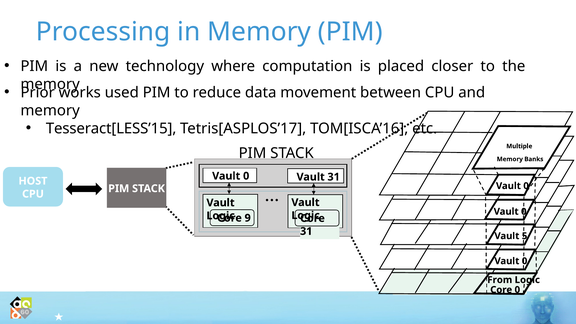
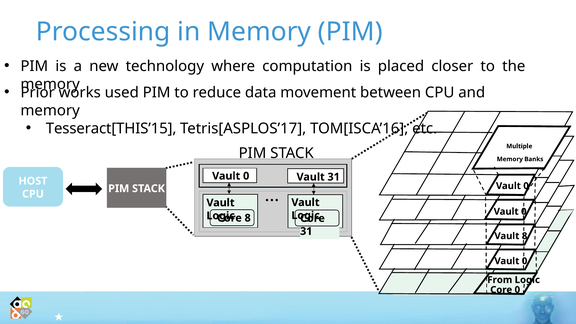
Tesseract[LESS’15: Tesseract[LESS’15 -> Tesseract[THIS’15
9 at (248, 218): 9 -> 8
Vault 5: 5 -> 8
